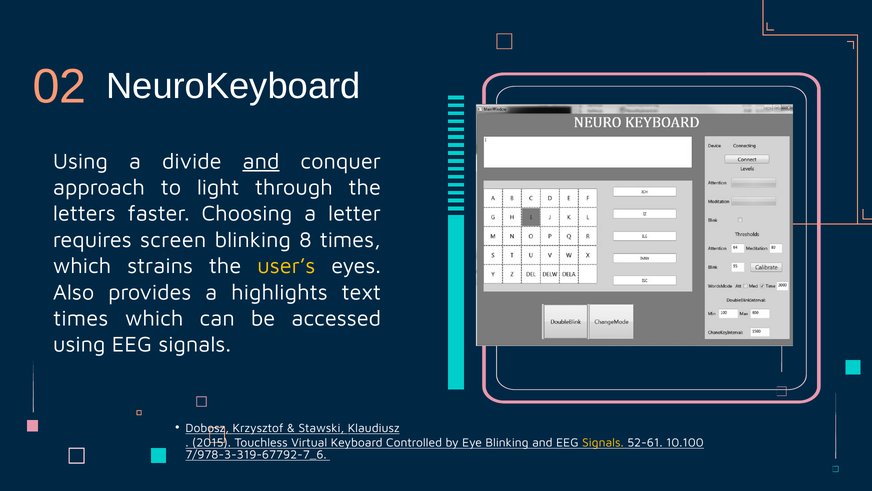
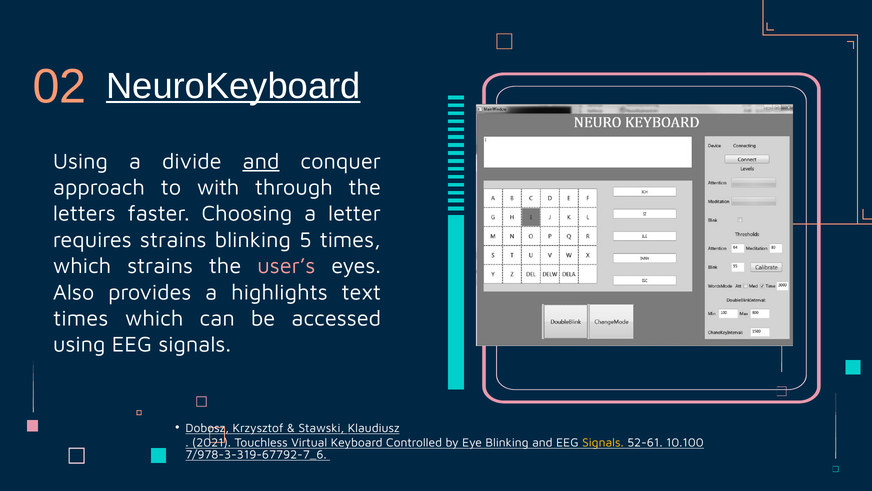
NeuroKeyboard underline: none -> present
light: light -> with
requires screen: screen -> strains
8: 8 -> 5
user’s colour: yellow -> pink
2015: 2015 -> 2021
